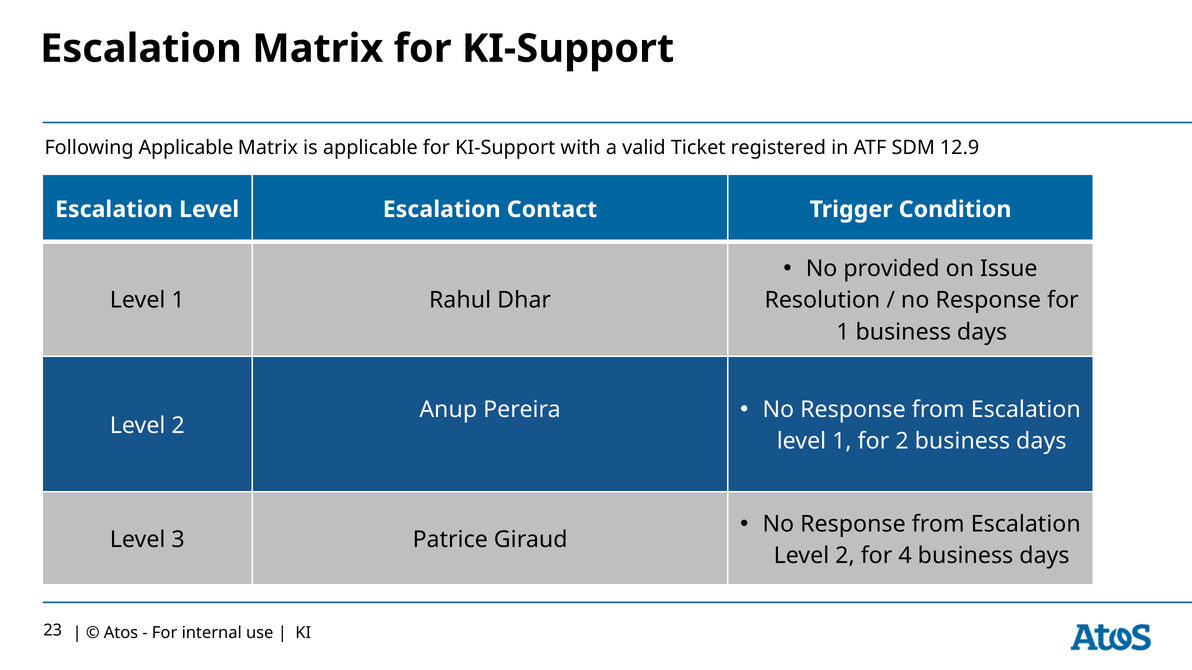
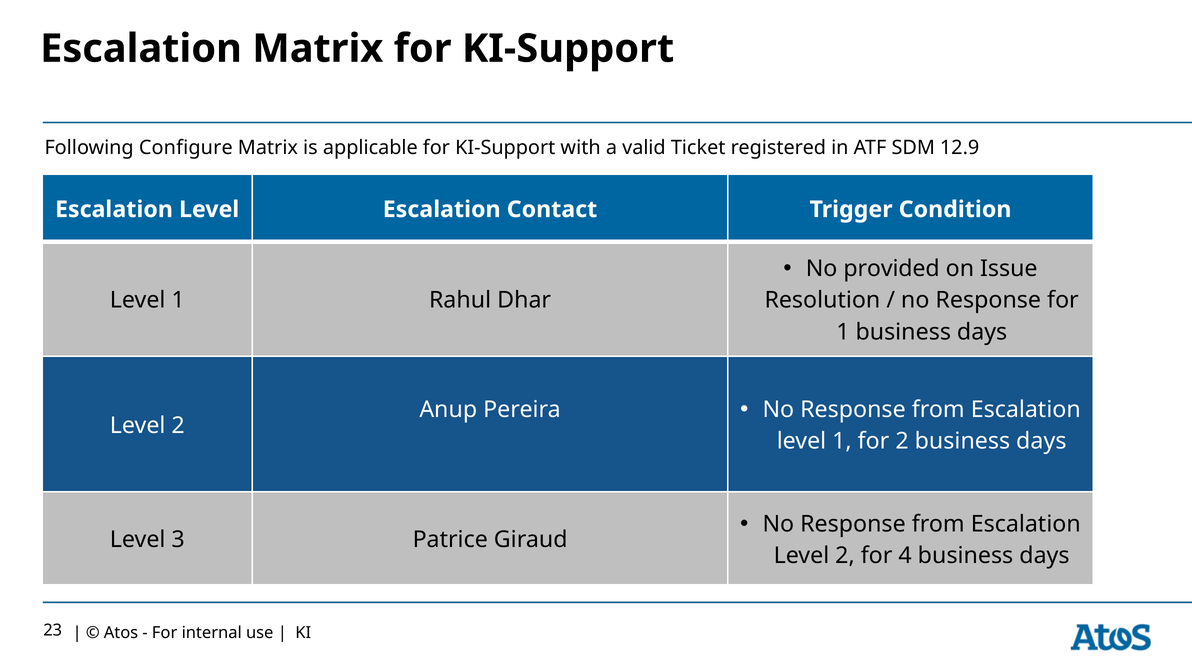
Following Applicable: Applicable -> Configure
